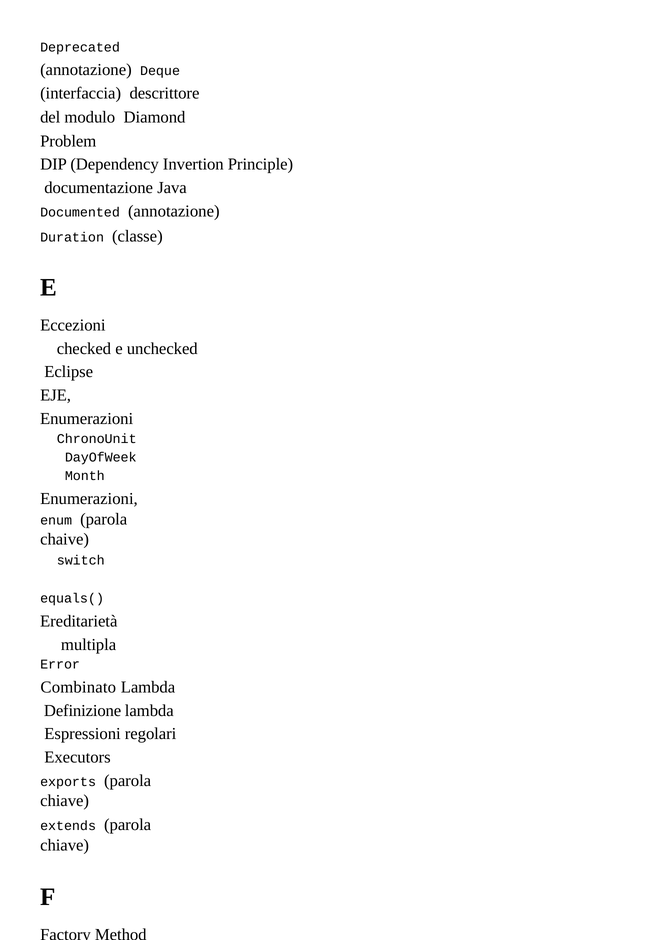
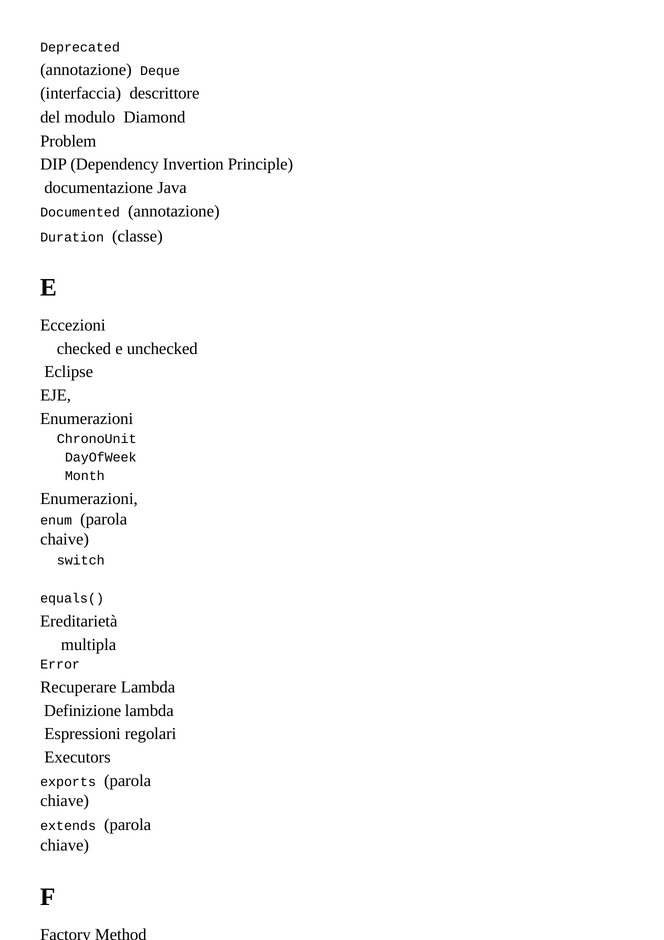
Combinato: Combinato -> Recuperare
